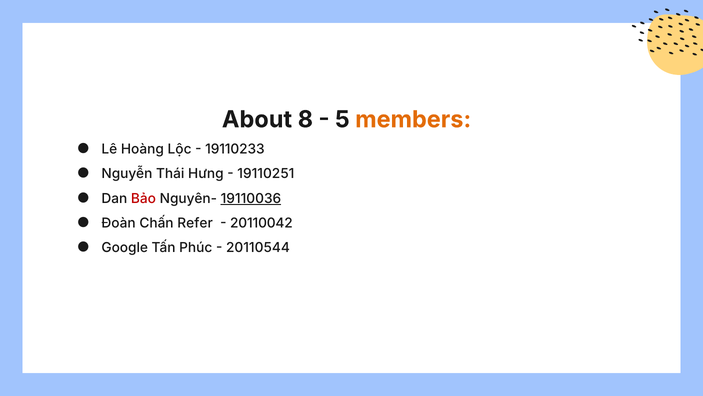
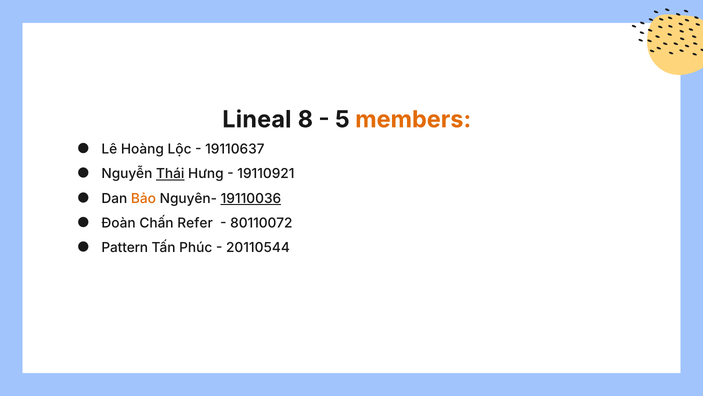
About: About -> Lineal
19110233: 19110233 -> 19110637
Thái underline: none -> present
19110251: 19110251 -> 19110921
Bảo colour: red -> orange
20110042: 20110042 -> 80110072
Google: Google -> Pattern
